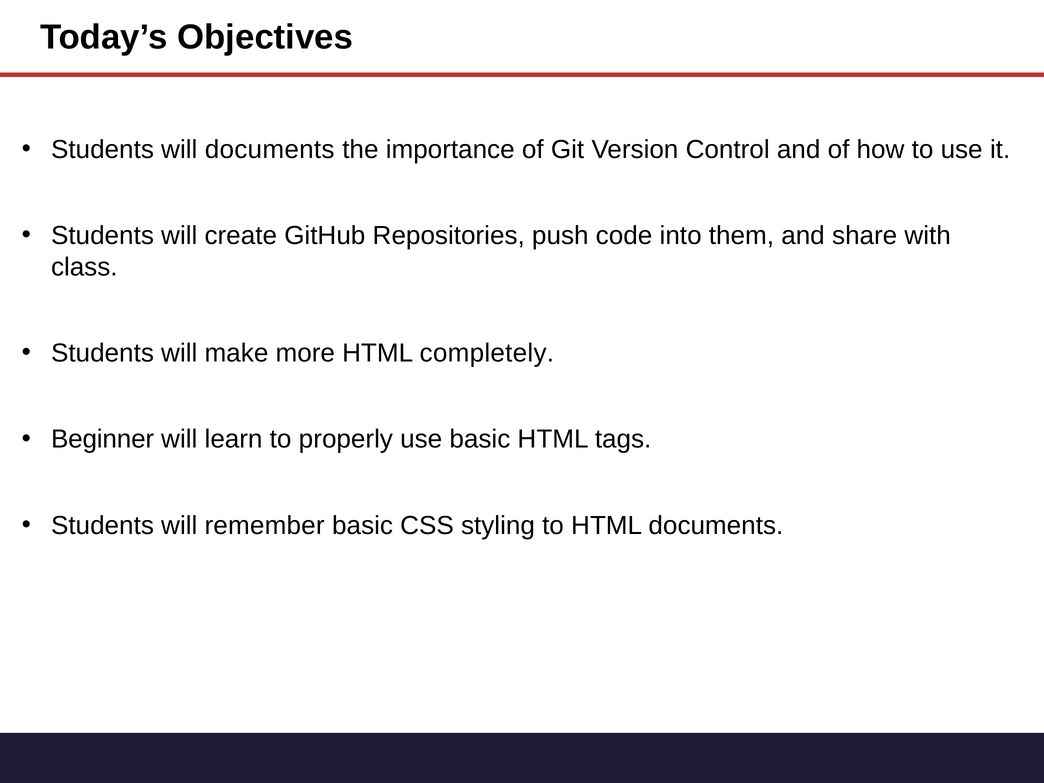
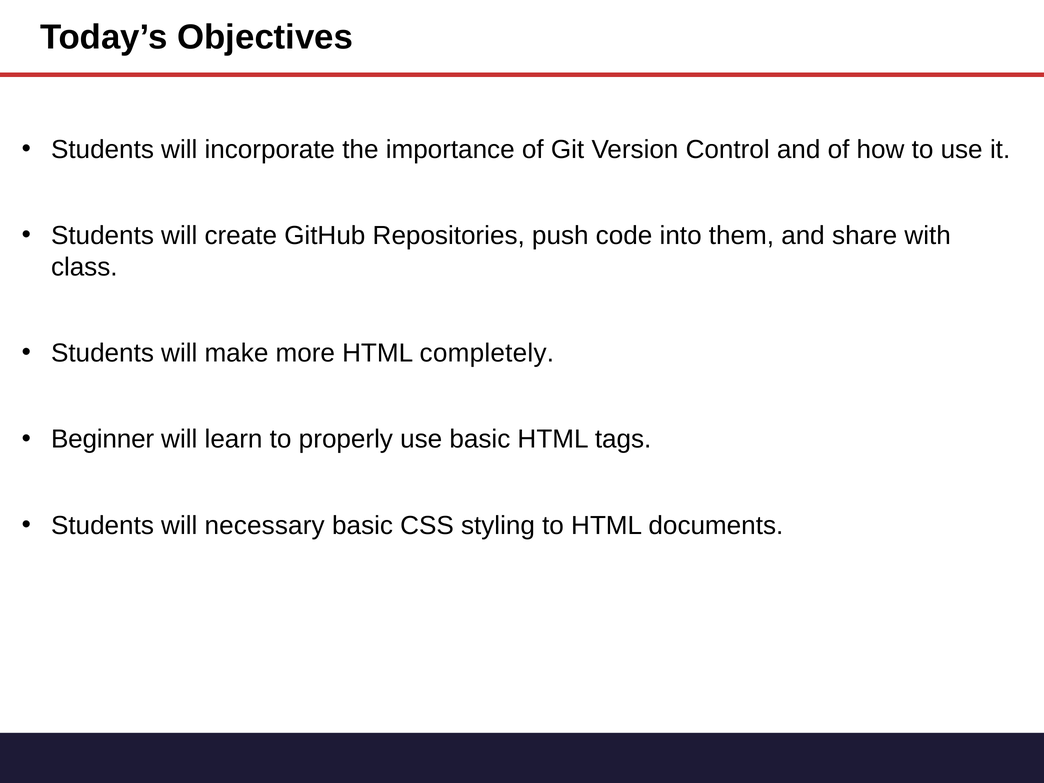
will documents: documents -> incorporate
remember: remember -> necessary
